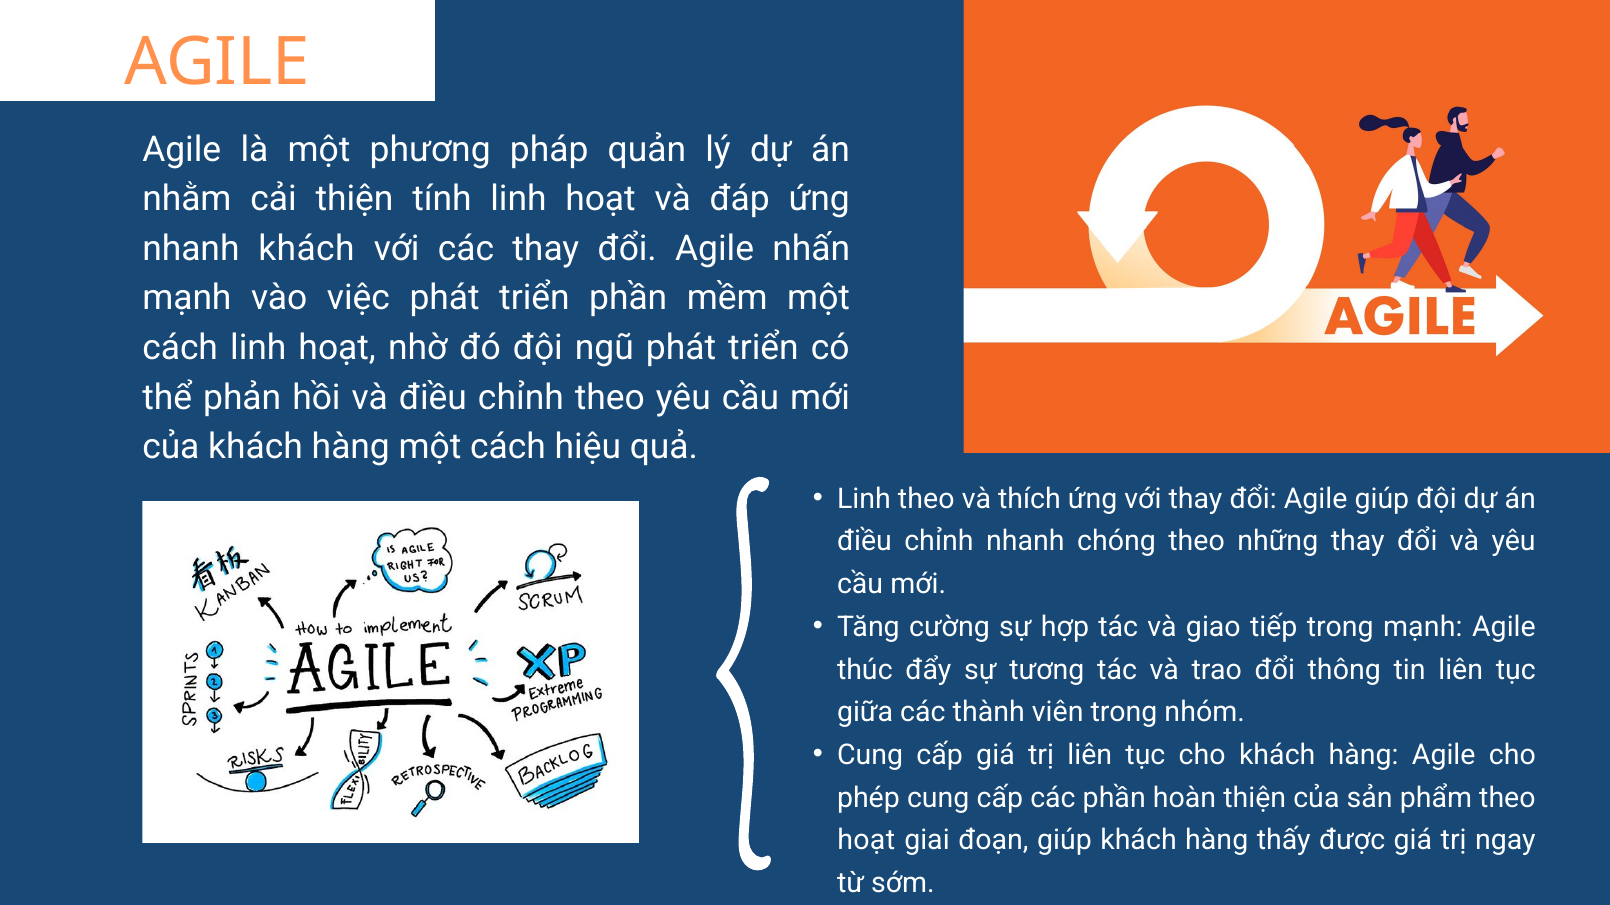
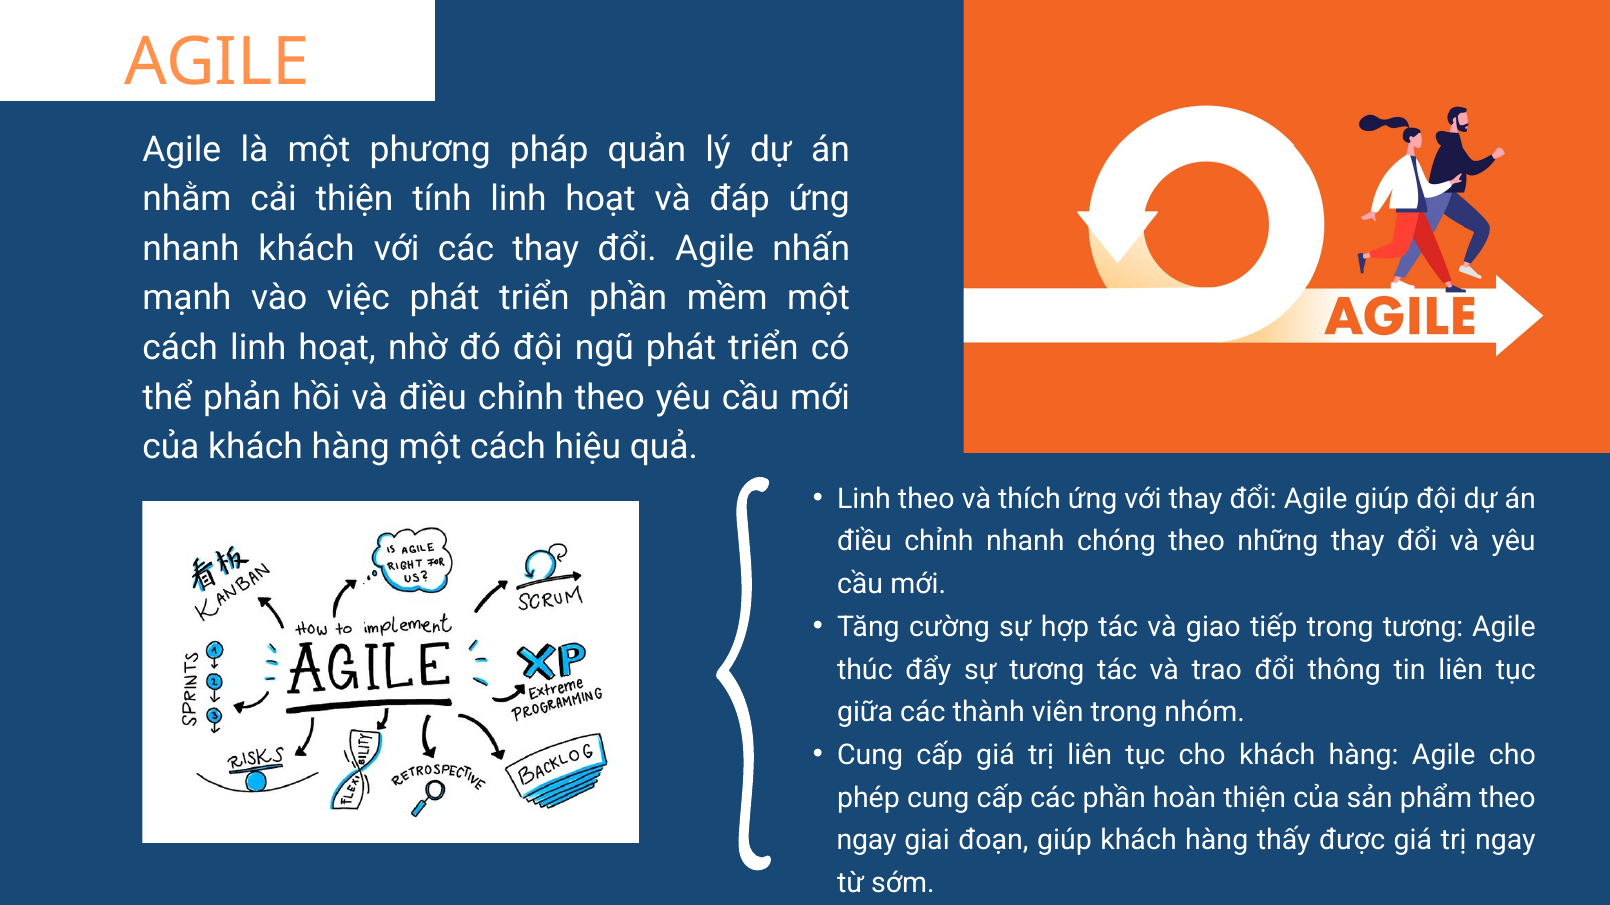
trong mạnh: mạnh -> tương
hoạt at (866, 841): hoạt -> ngay
